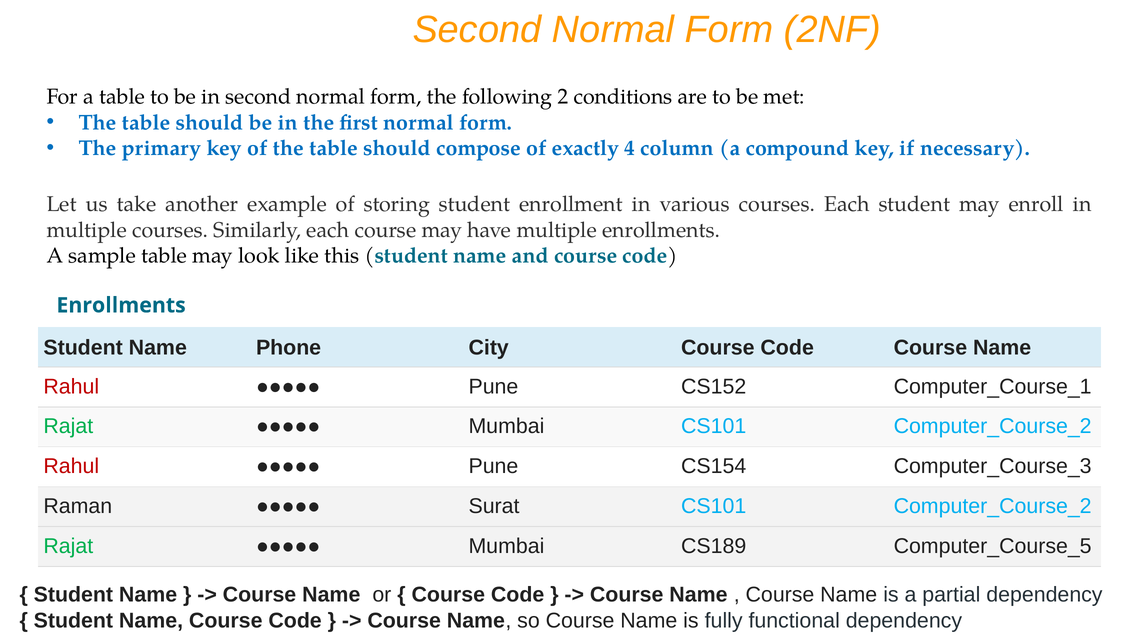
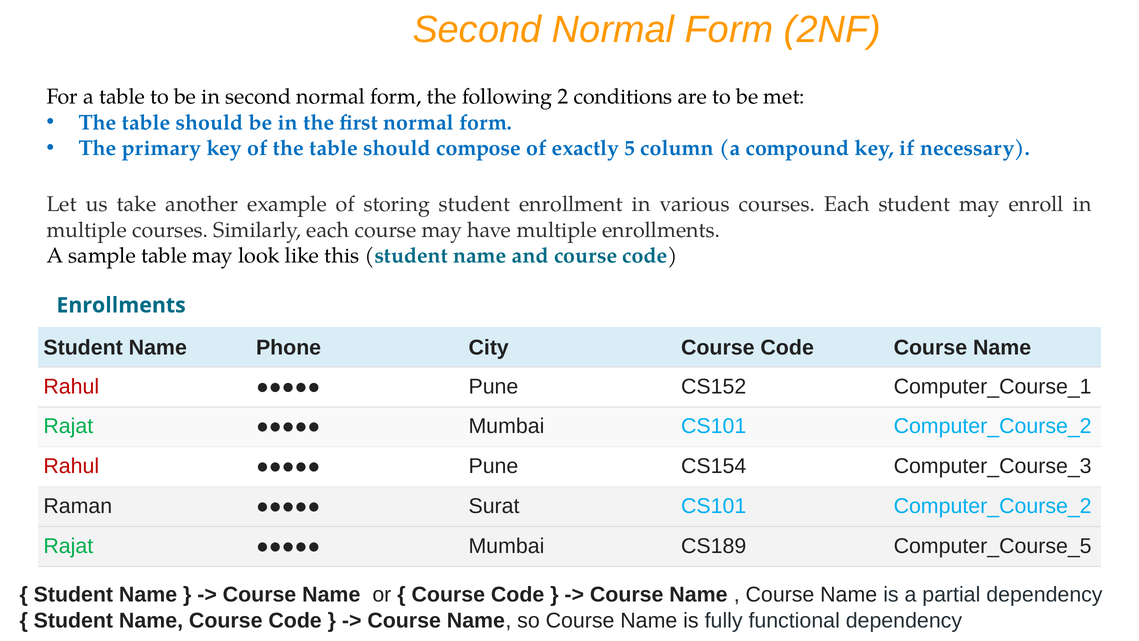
4: 4 -> 5
